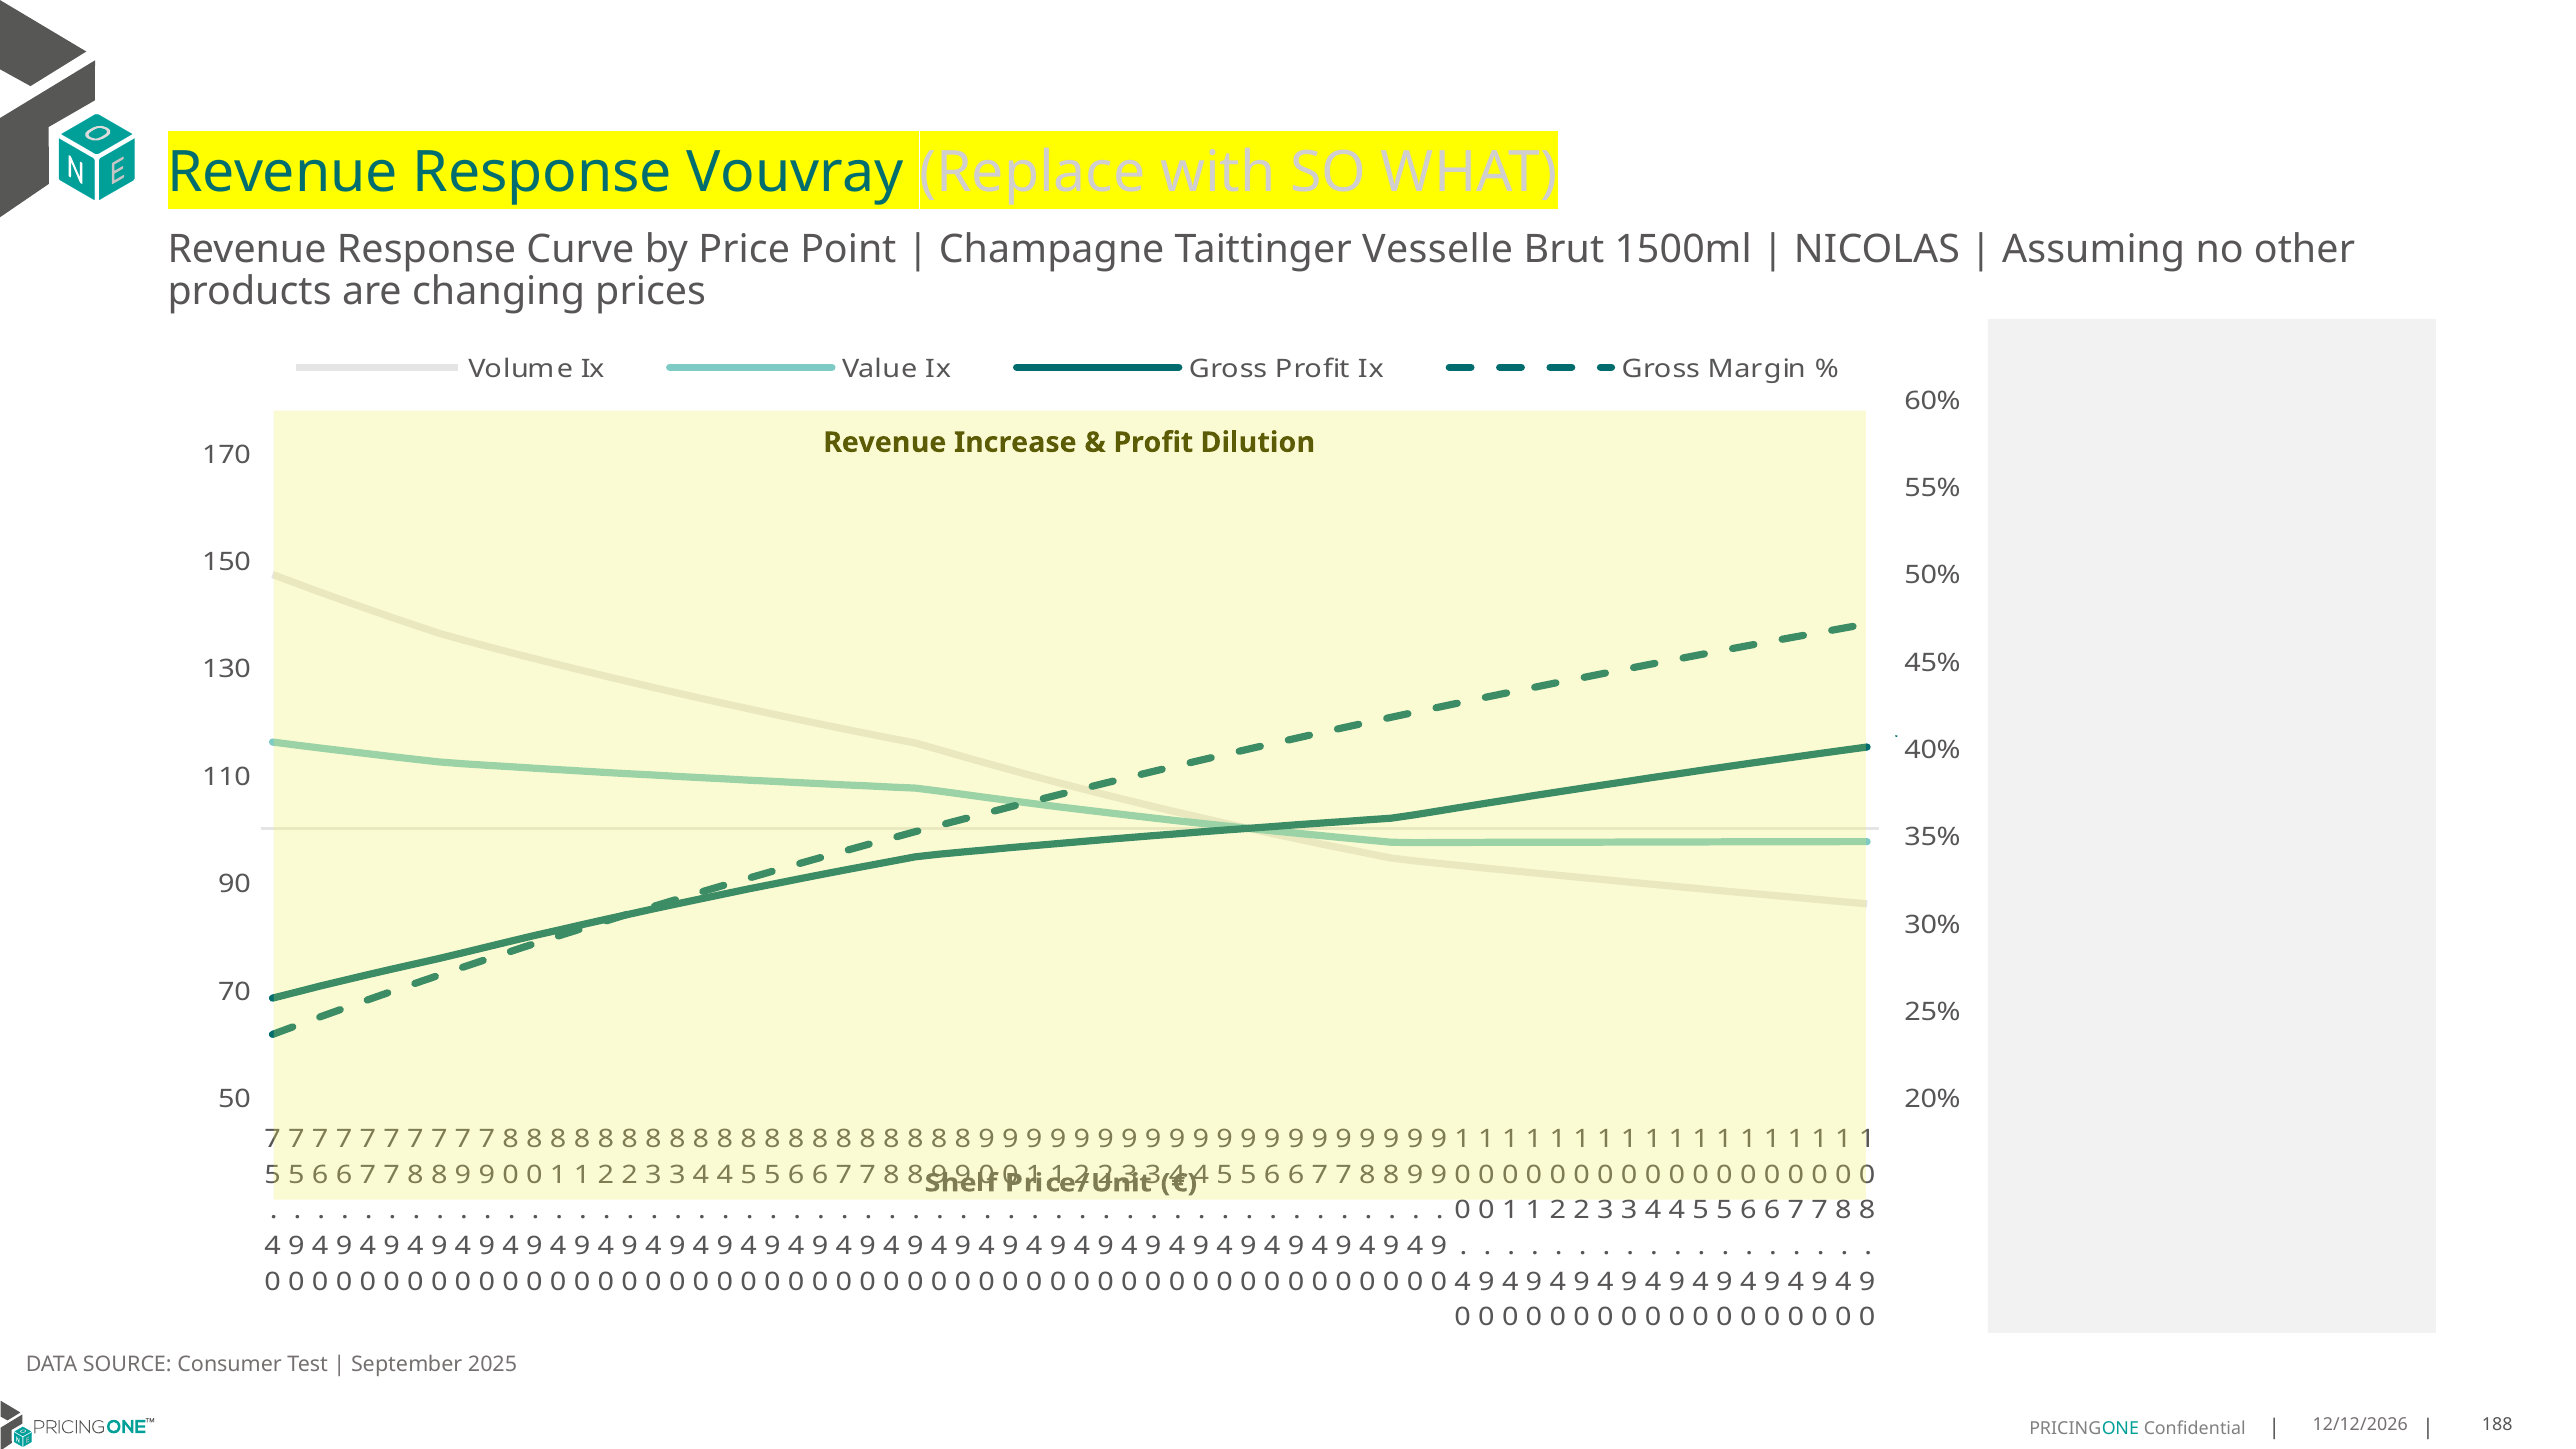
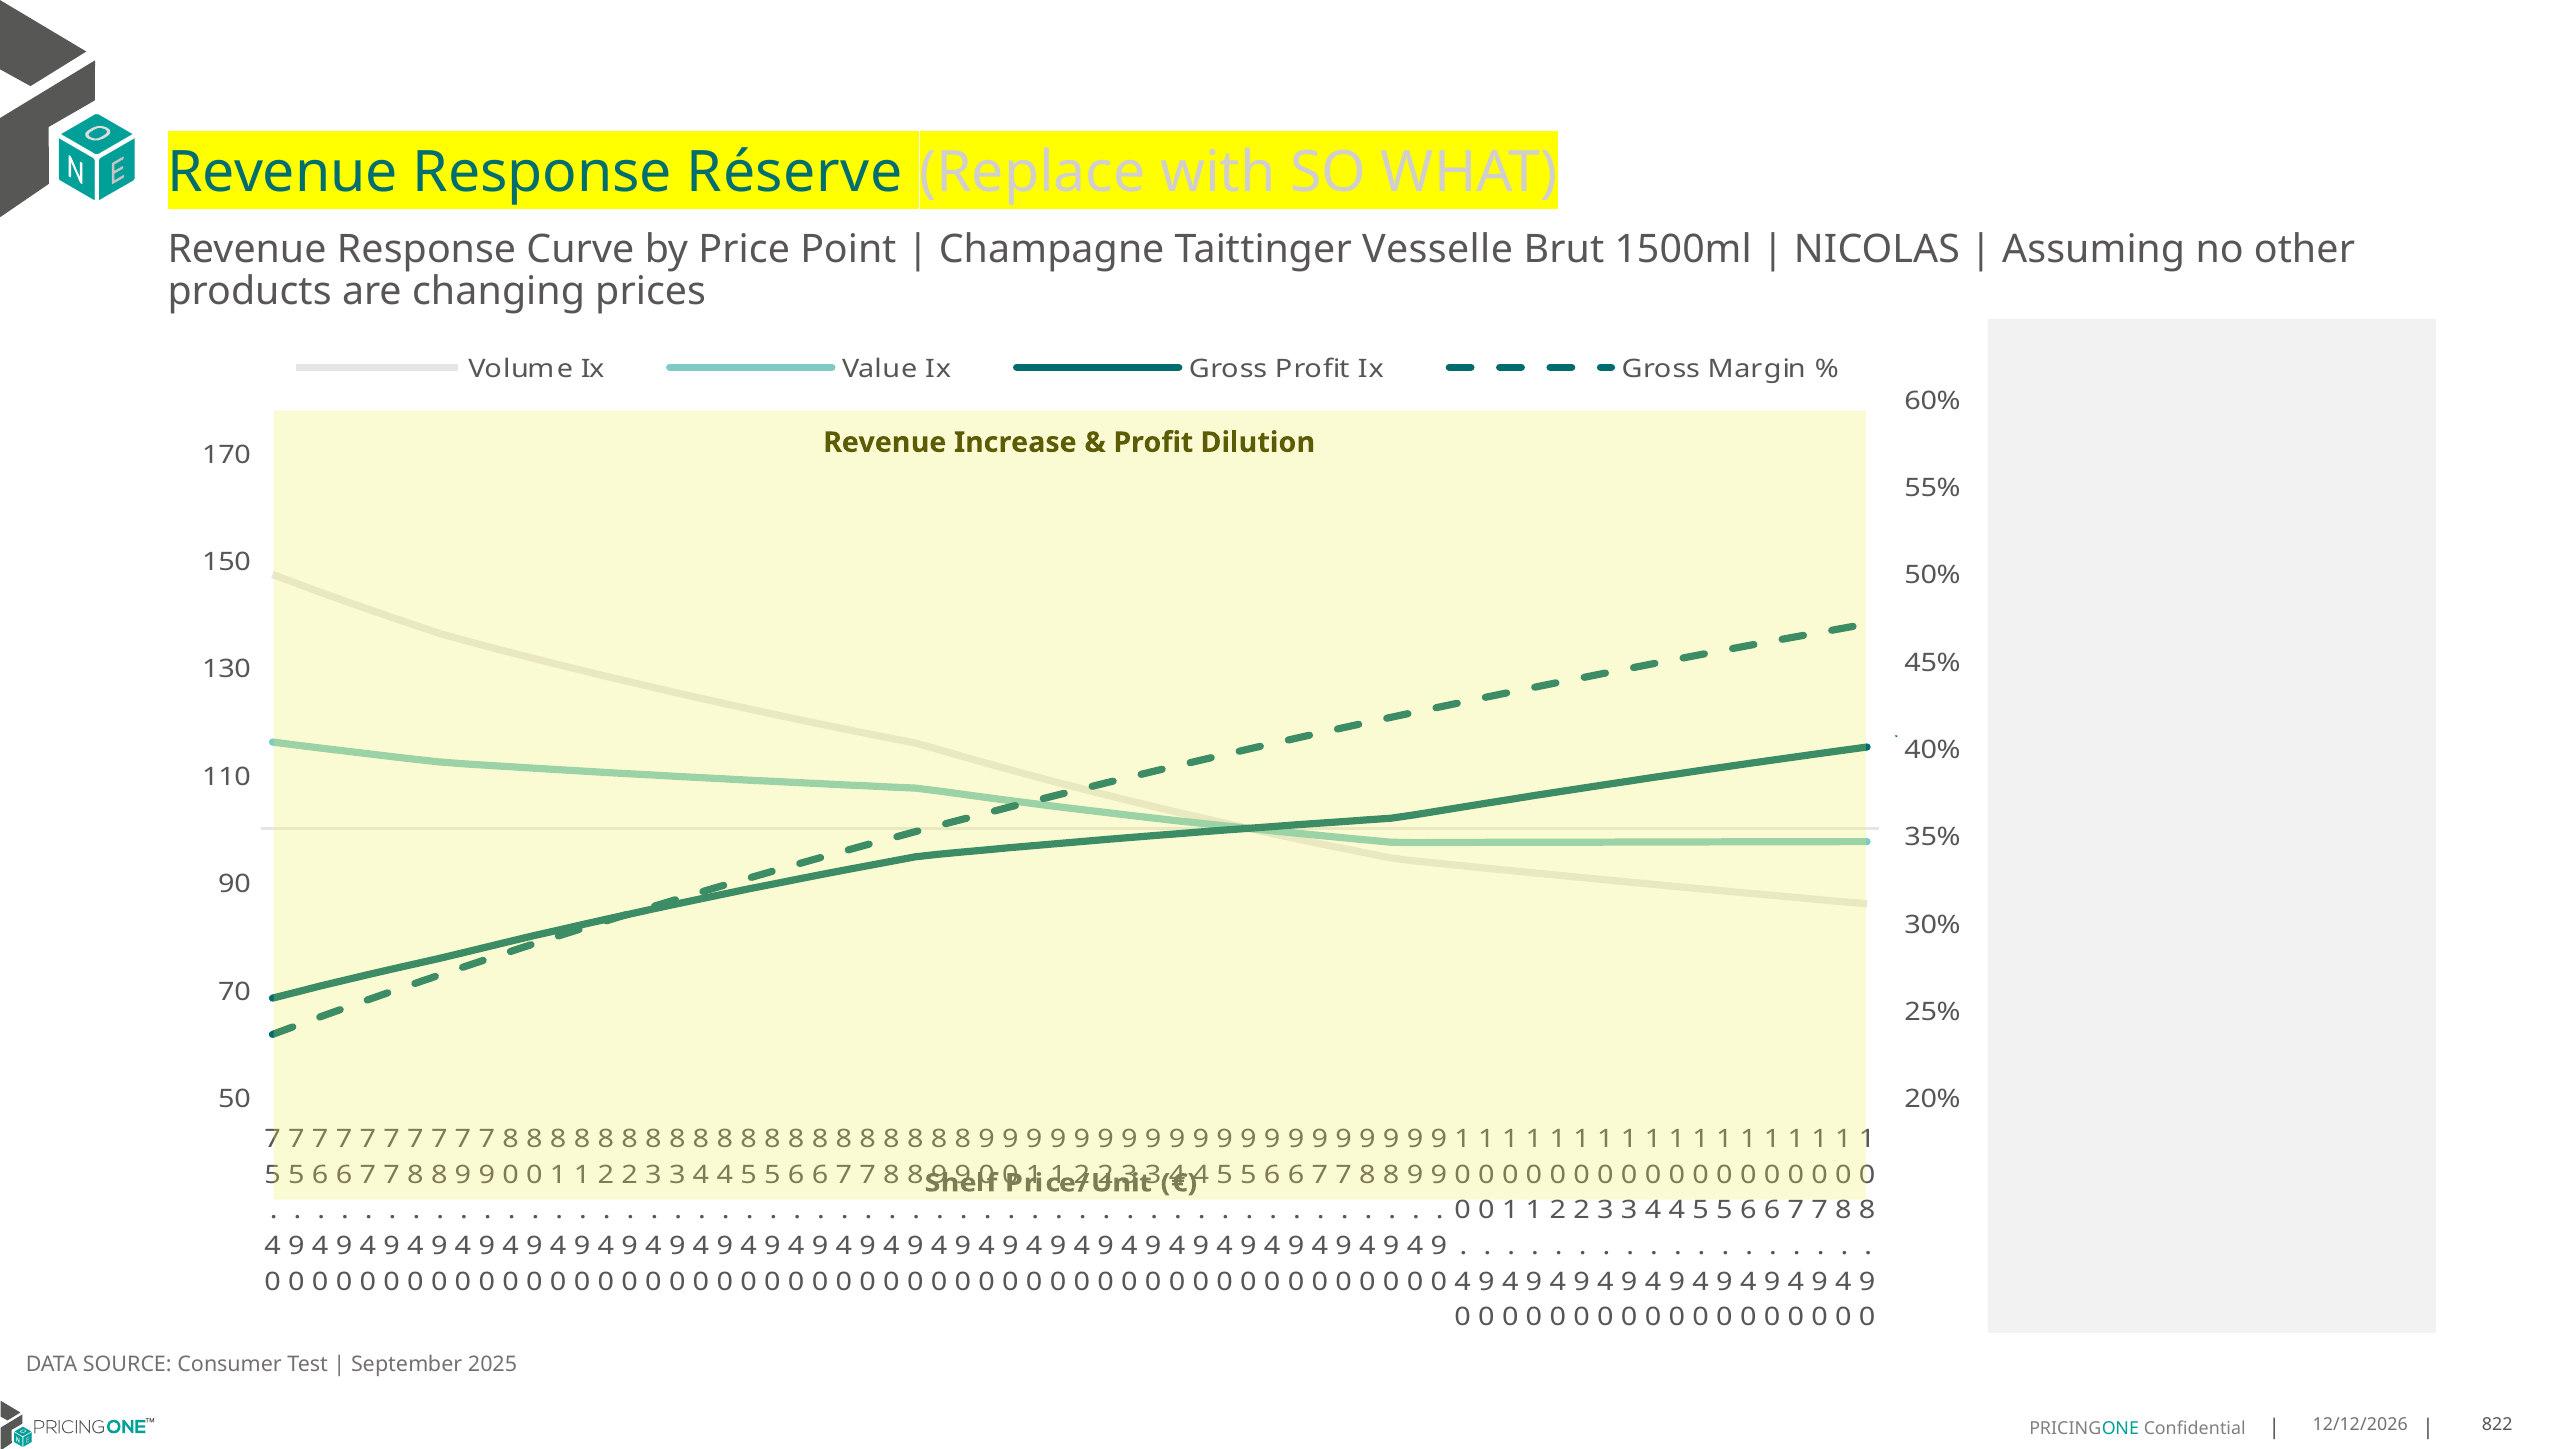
Vouvray: Vouvray -> Réserve
188: 188 -> 822
